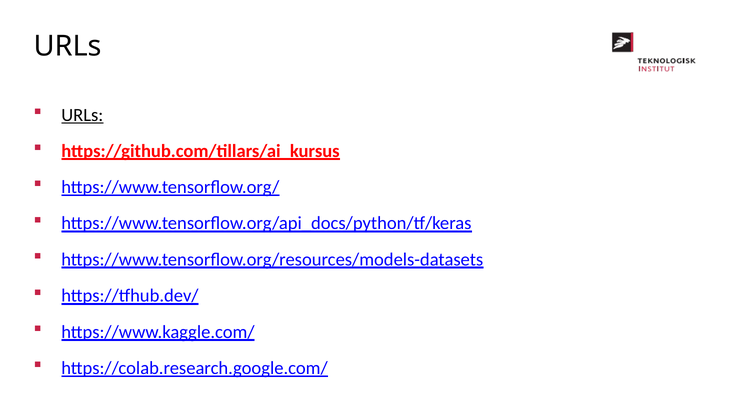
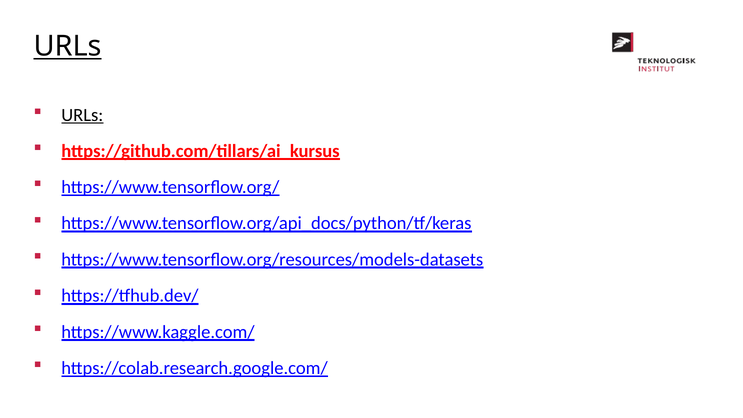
URLs at (68, 46) underline: none -> present
